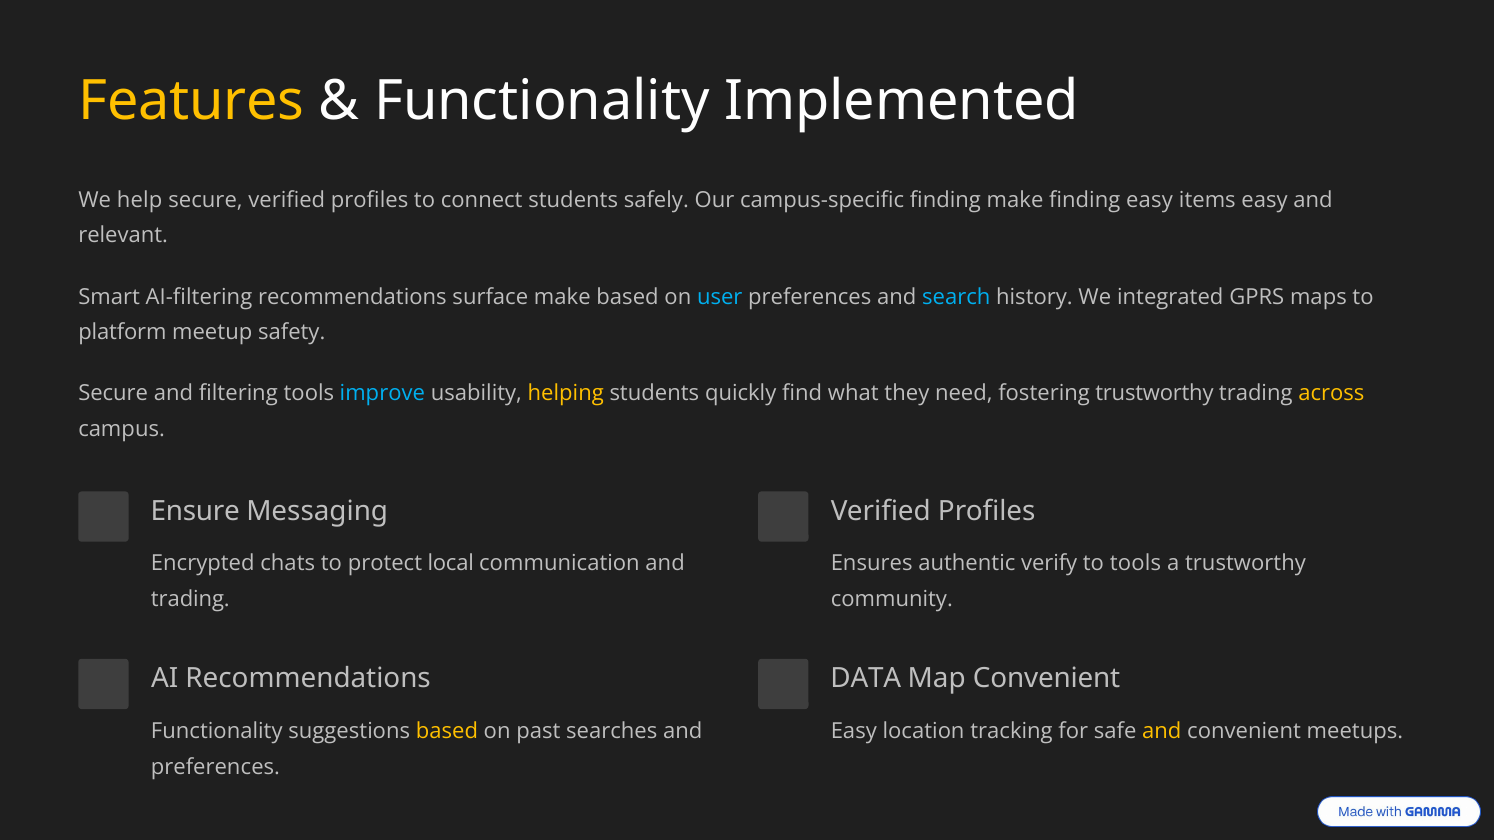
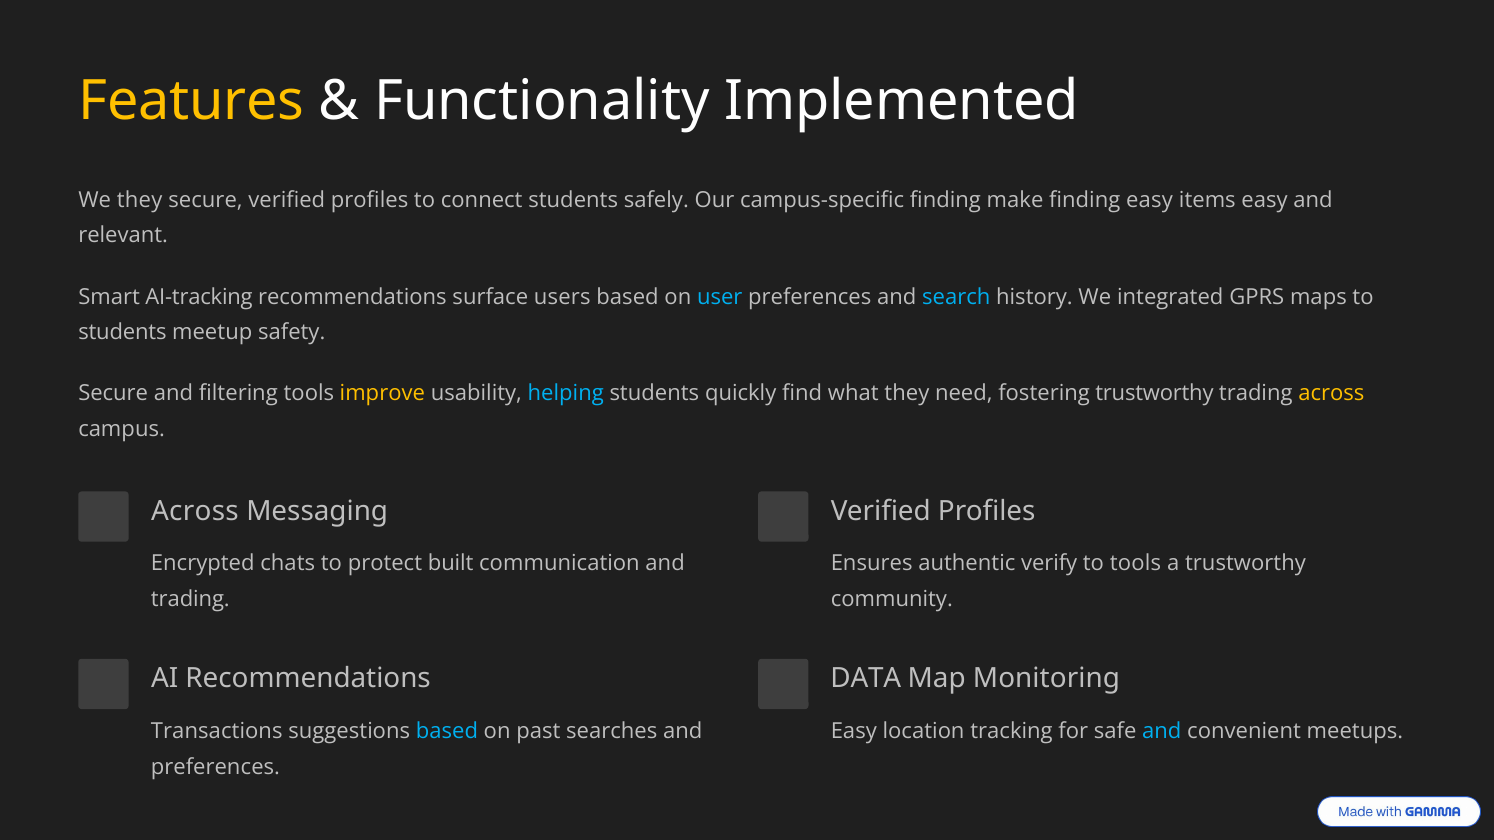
We help: help -> they
AI-filtering: AI-filtering -> AI-tracking
surface make: make -> users
platform at (122, 333): platform -> students
improve colour: light blue -> yellow
helping colour: yellow -> light blue
Ensure at (195, 511): Ensure -> Across
local: local -> built
Map Convenient: Convenient -> Monitoring
Functionality at (217, 731): Functionality -> Transactions
based at (447, 731) colour: yellow -> light blue
and at (1162, 731) colour: yellow -> light blue
